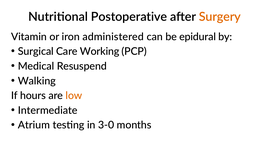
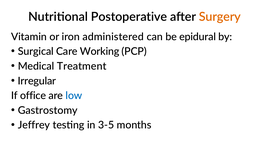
Resuspend: Resuspend -> Treatment
Walking: Walking -> Irregular
hours: hours -> office
low colour: orange -> blue
Intermediate: Intermediate -> Gastrostomy
Atrium: Atrium -> Jeffrey
3-0: 3-0 -> 3-5
